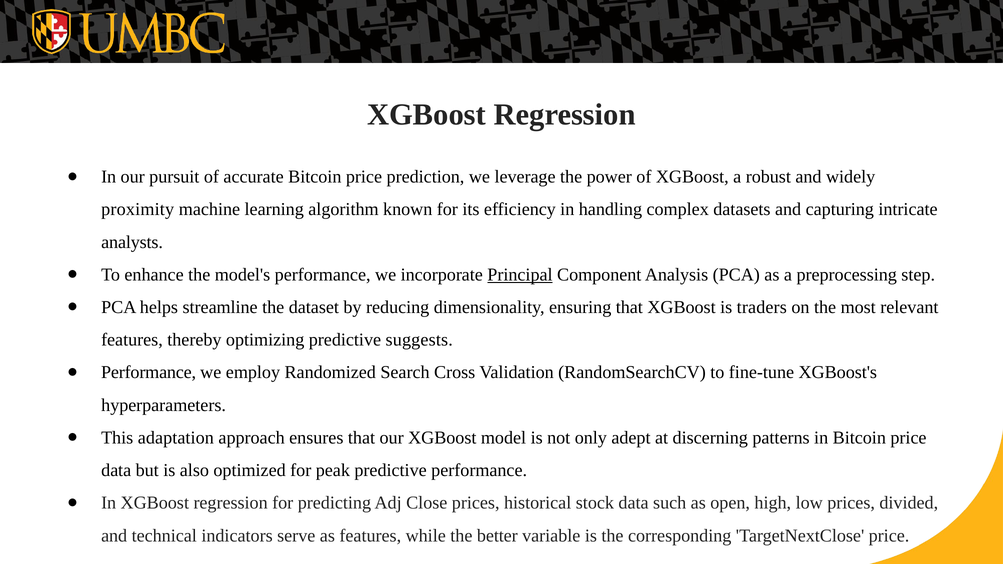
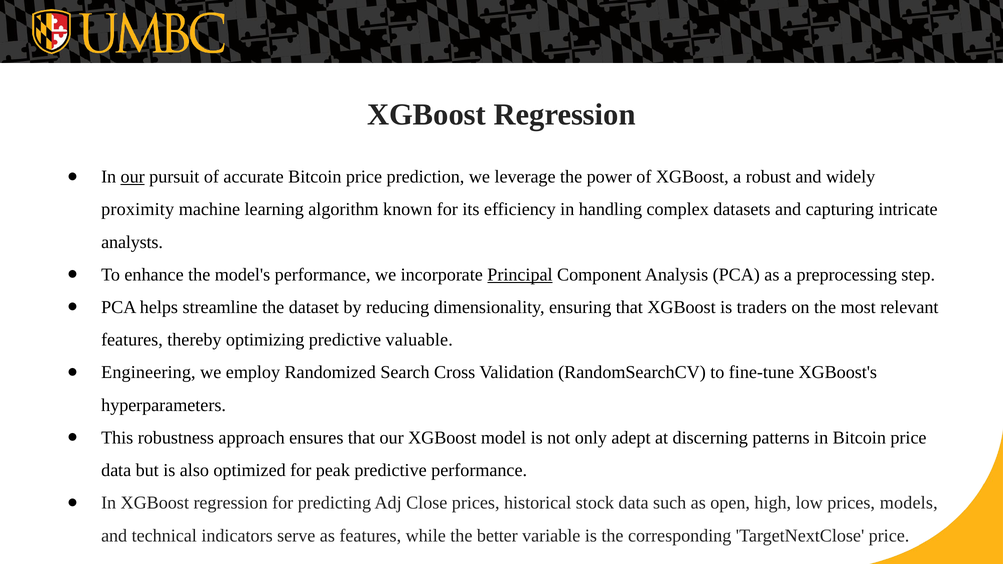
our at (133, 177) underline: none -> present
suggests: suggests -> valuable
Performance at (149, 373): Performance -> Engineering
adaptation: adaptation -> robustness
divided: divided -> models
